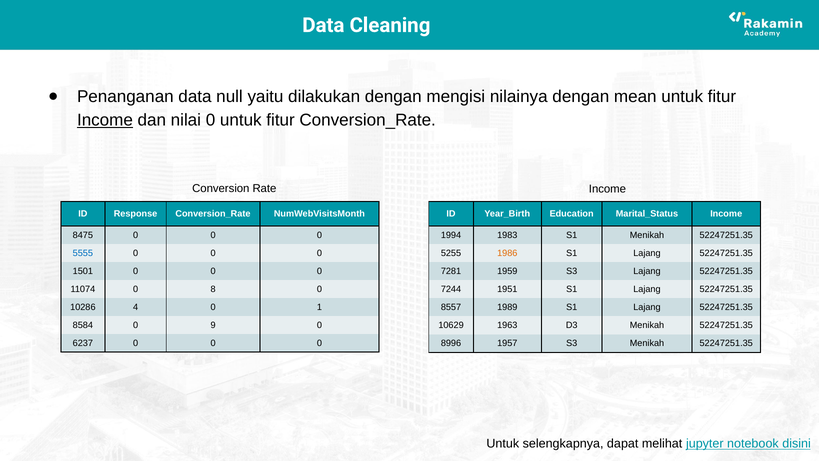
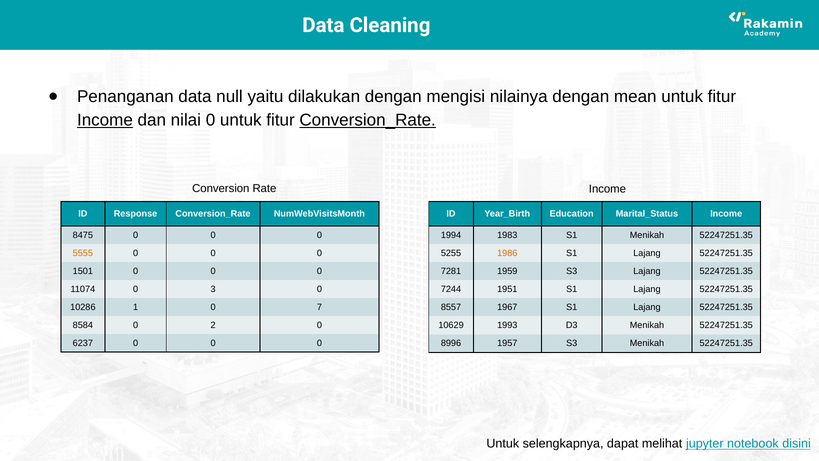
Conversion_Rate at (368, 120) underline: none -> present
5555 colour: blue -> orange
8: 8 -> 3
4: 4 -> 1
1: 1 -> 7
1989: 1989 -> 1967
9: 9 -> 2
1963: 1963 -> 1993
